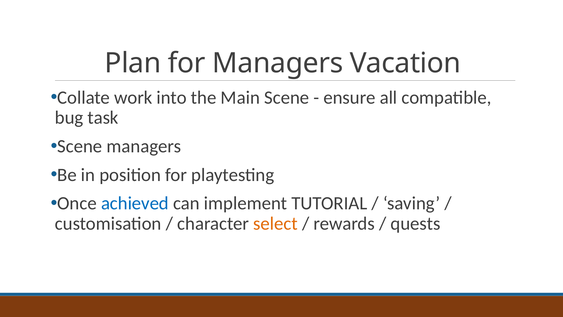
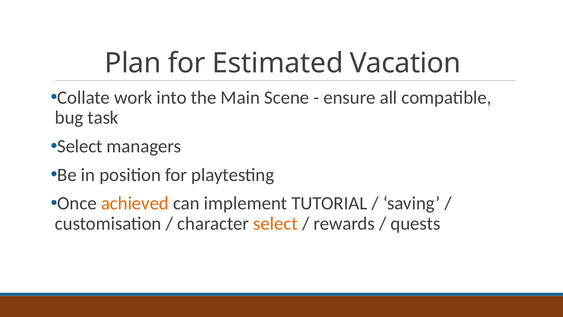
for Managers: Managers -> Estimated
Scene at (80, 146): Scene -> Select
achieved colour: blue -> orange
